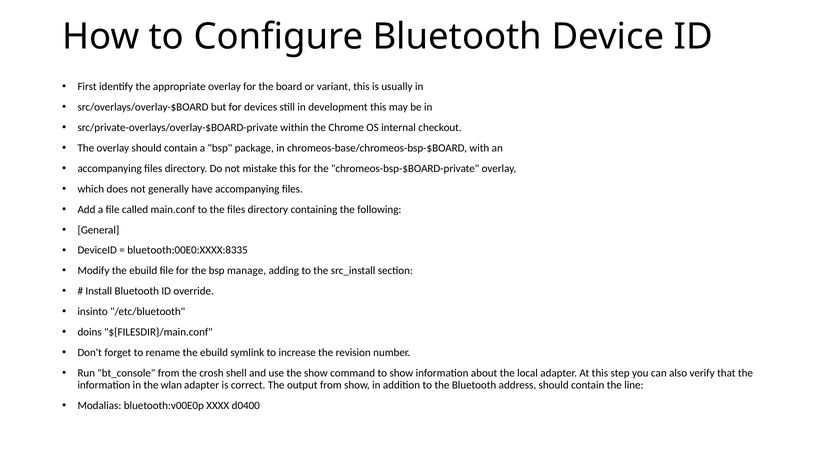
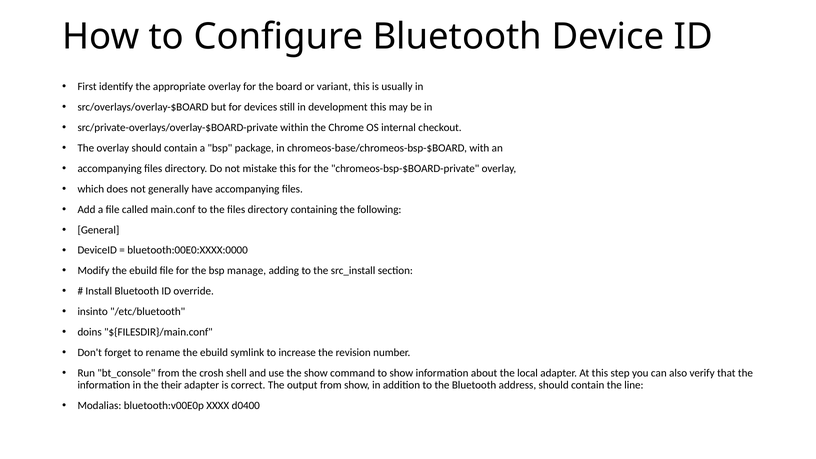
bluetooth:00E0:XXXX:8335: bluetooth:00E0:XXXX:8335 -> bluetooth:00E0:XXXX:0000
wlan: wlan -> their
